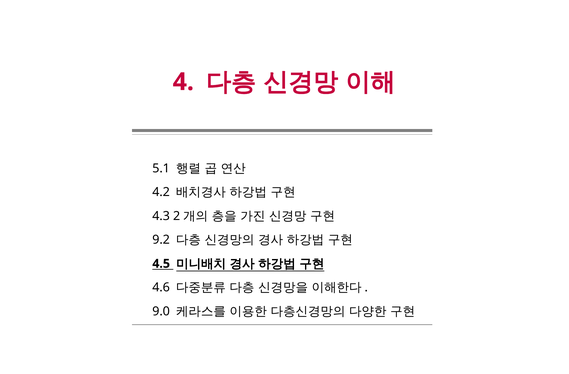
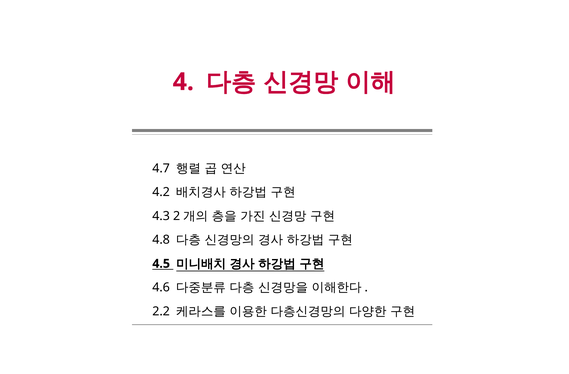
5.1: 5.1 -> 4.7
9.2: 9.2 -> 4.8
9.0: 9.0 -> 2.2
